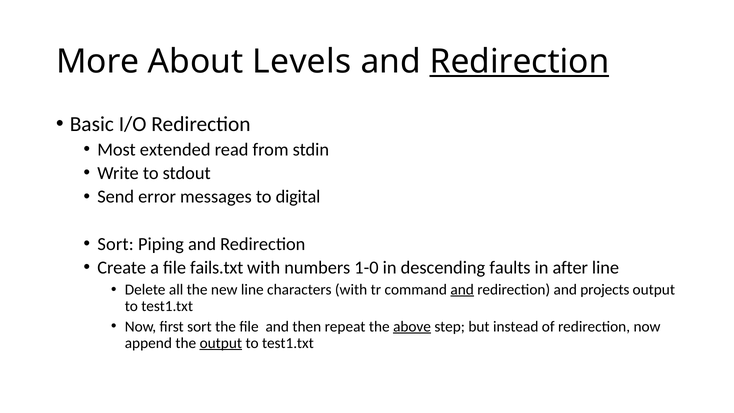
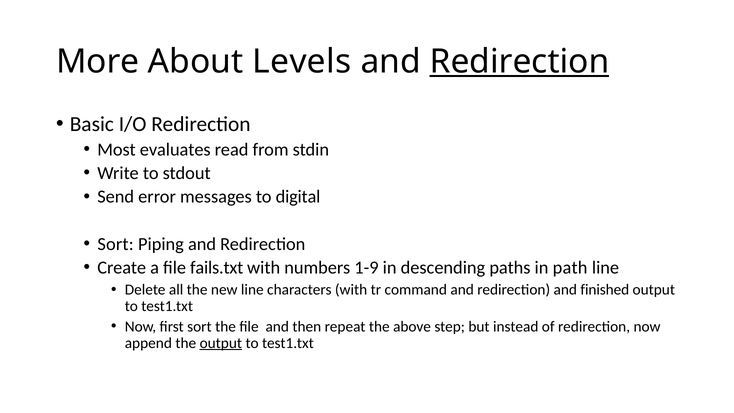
extended: extended -> evaluates
1-0: 1-0 -> 1-9
faults: faults -> paths
after: after -> path
and at (462, 290) underline: present -> none
projects: projects -> finished
above underline: present -> none
